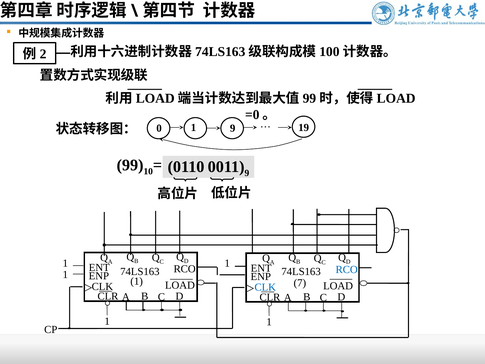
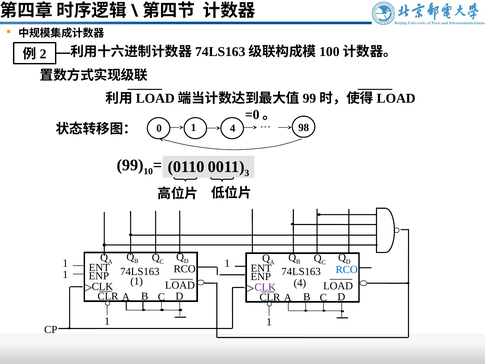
0 1 9: 9 -> 4
19: 19 -> 98
9 at (247, 173): 9 -> 3
7 at (300, 283): 7 -> 4
CLK at (265, 287) colour: blue -> purple
